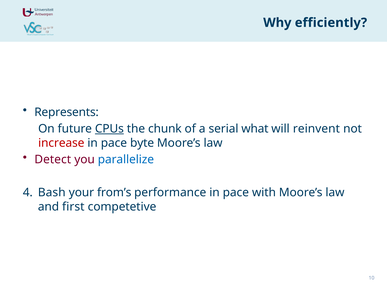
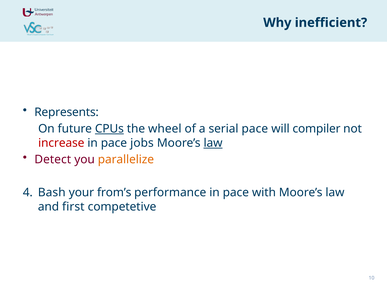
efficiently: efficiently -> inefficient
chunk: chunk -> wheel
serial what: what -> pace
reinvent: reinvent -> compiler
byte: byte -> jobs
law at (213, 143) underline: none -> present
parallelize colour: blue -> orange
